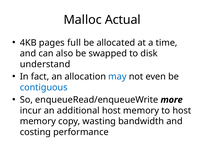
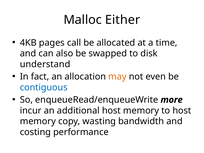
Actual: Actual -> Either
full: full -> call
may colour: blue -> orange
